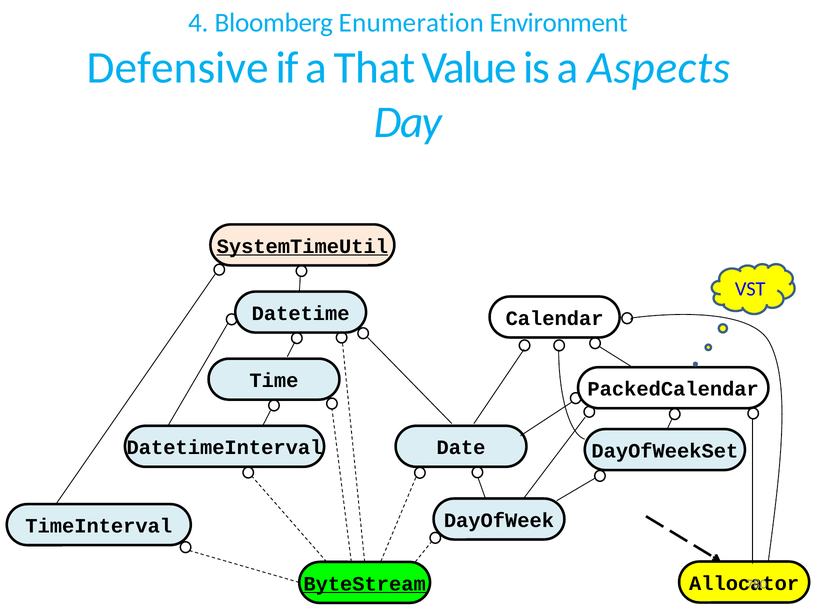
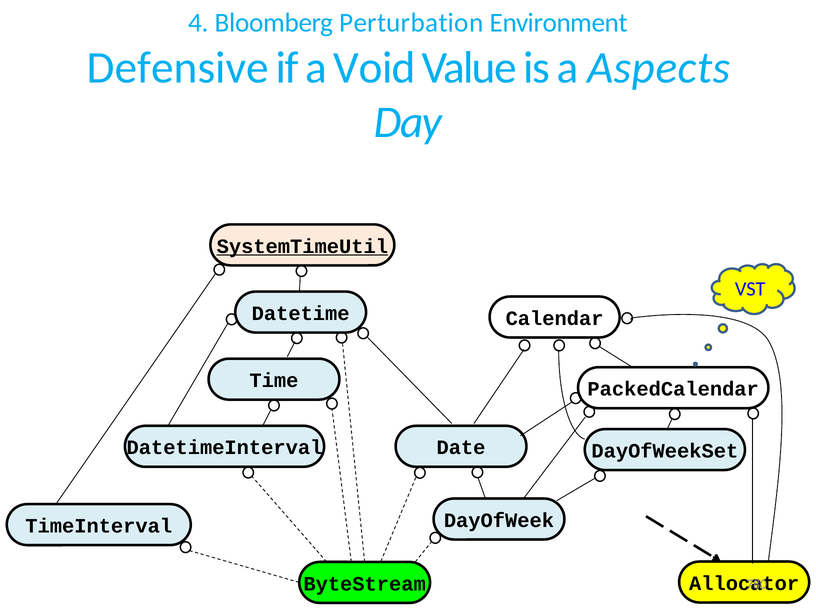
Enumeration: Enumeration -> Perturbation
That: That -> Void
ByteStream underline: present -> none
